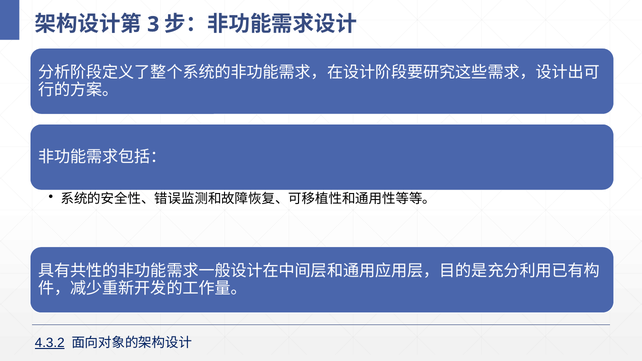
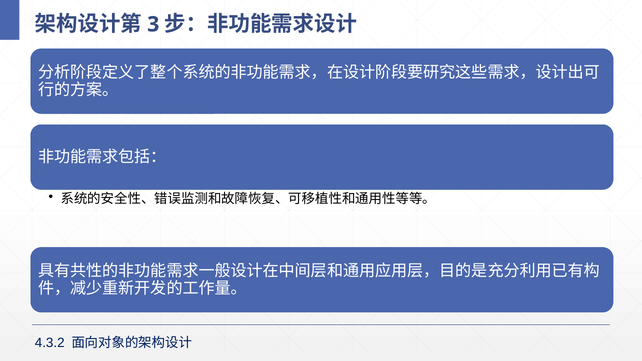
4.3.2 underline: present -> none
